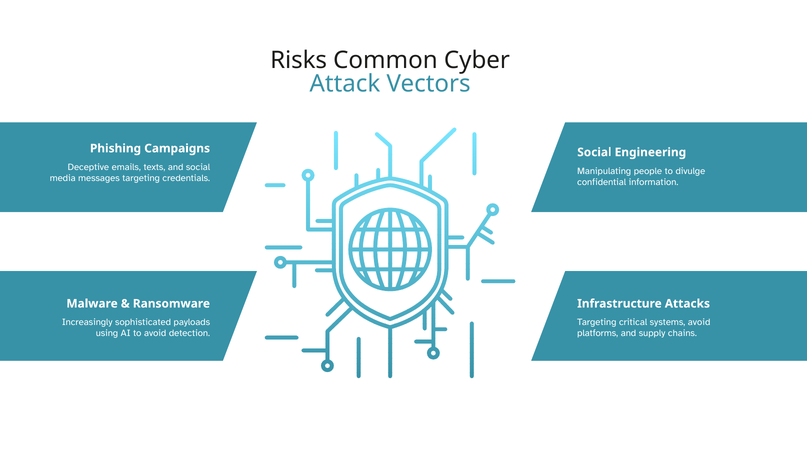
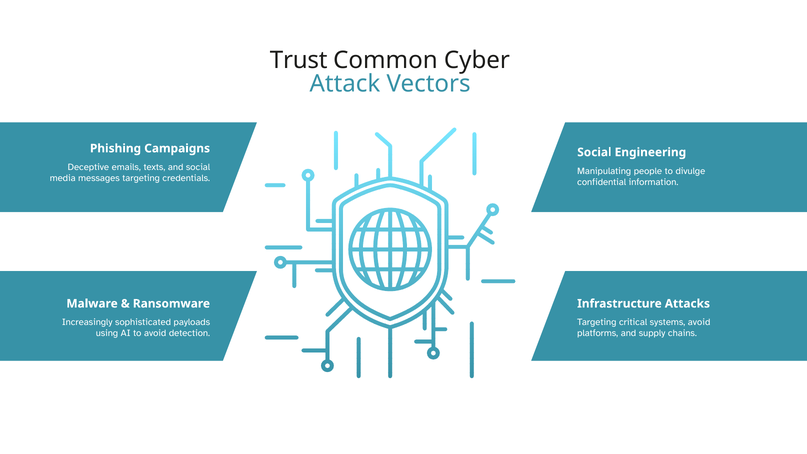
Risks: Risks -> Trust
